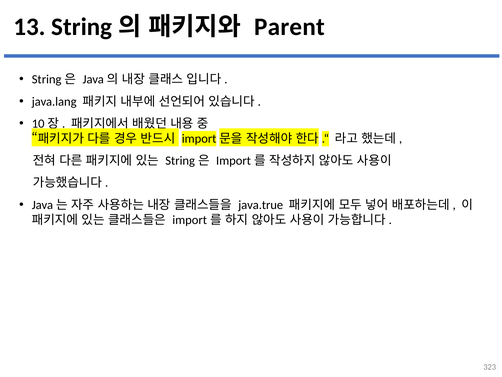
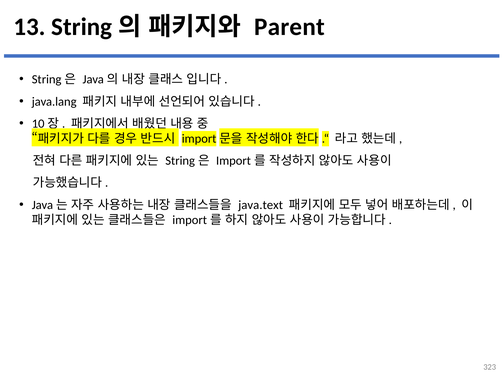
java.true: java.true -> java.text
